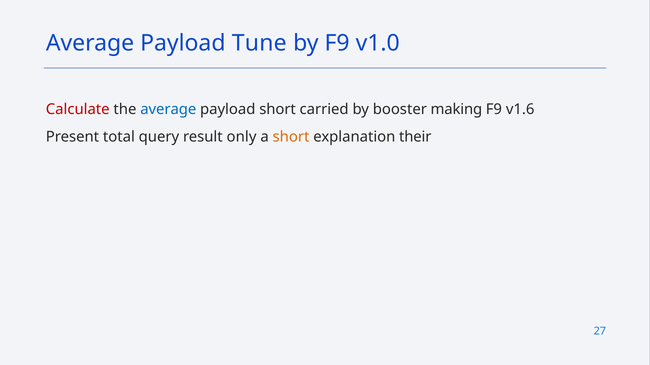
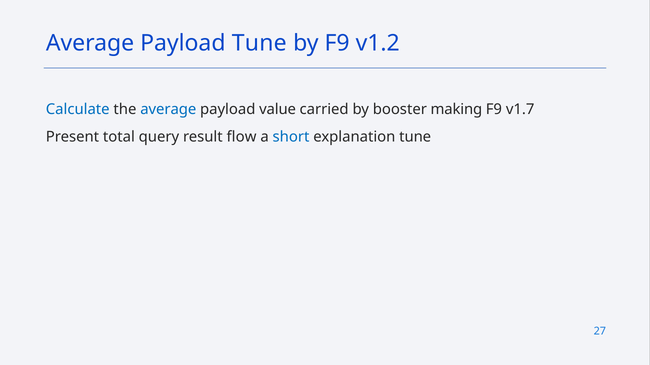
v1.0: v1.0 -> v1.2
Calculate colour: red -> blue
payload short: short -> value
v1.6: v1.6 -> v1.7
only: only -> flow
short at (291, 137) colour: orange -> blue
explanation their: their -> tune
